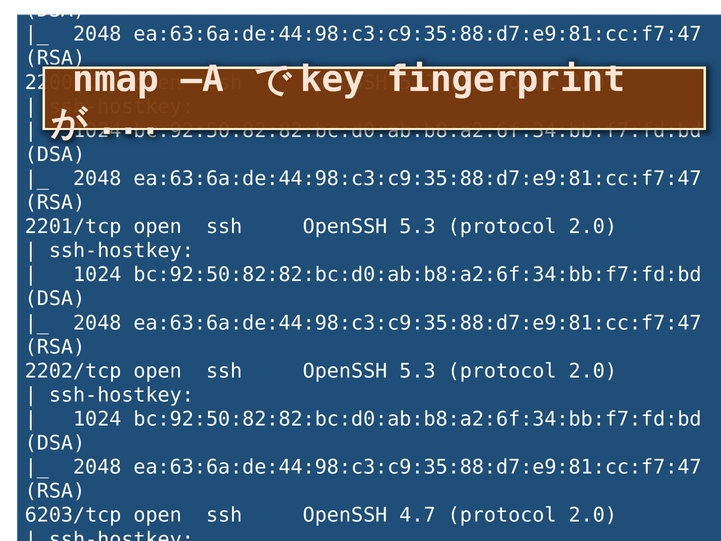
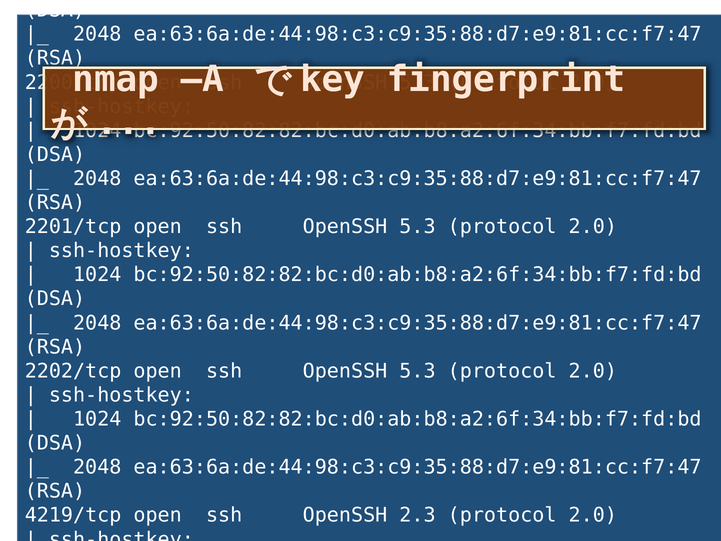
6203/tcp: 6203/tcp -> 4219/tcp
4.7: 4.7 -> 2.3
